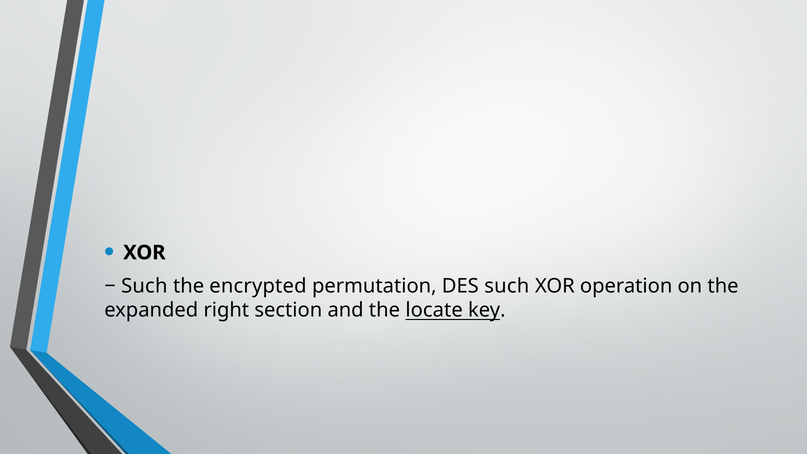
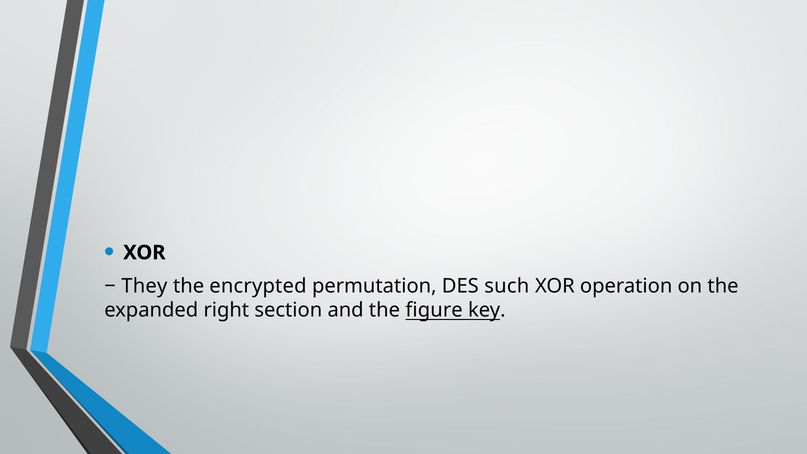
Such at (144, 286): Such -> They
locate: locate -> figure
